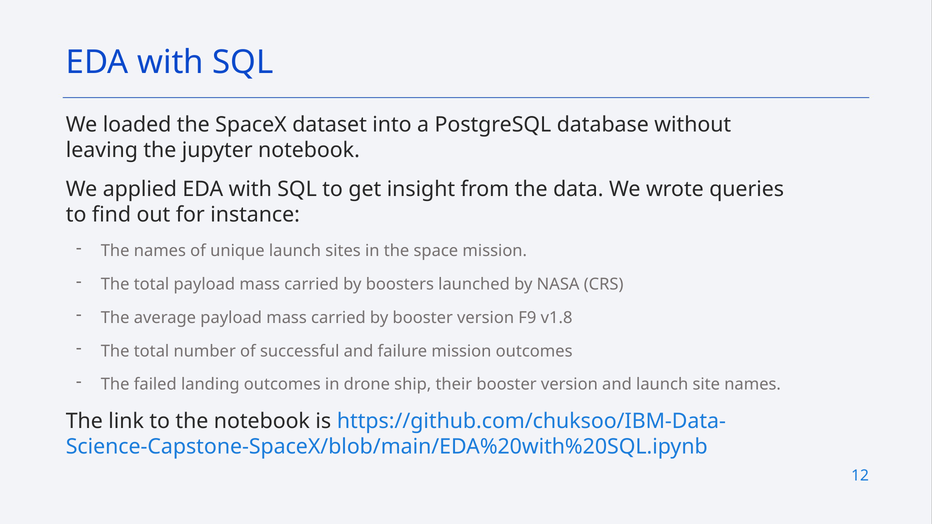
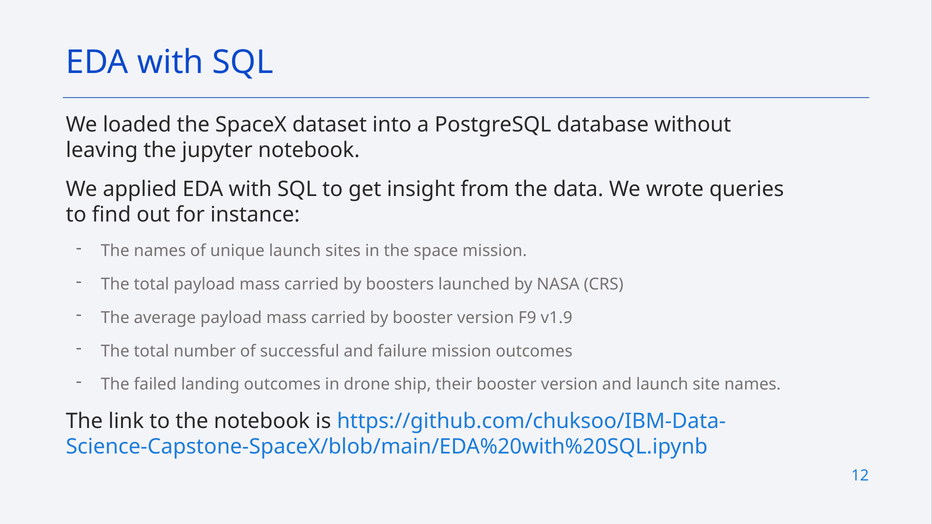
v1.8: v1.8 -> v1.9
